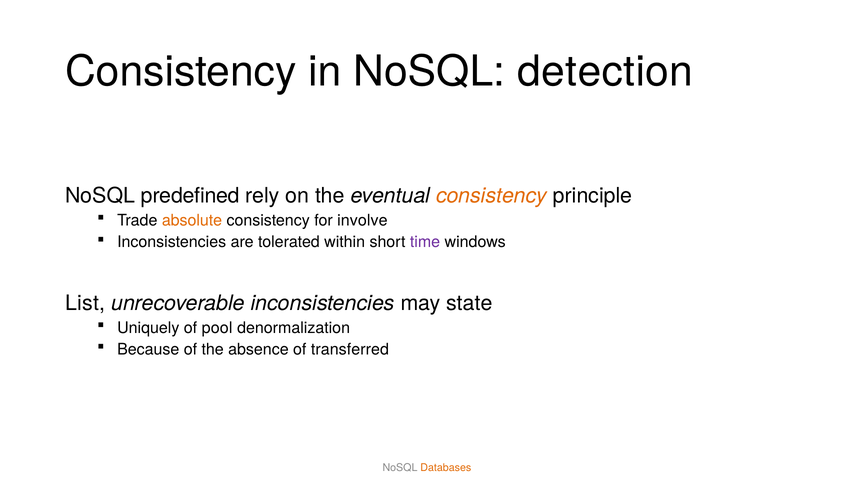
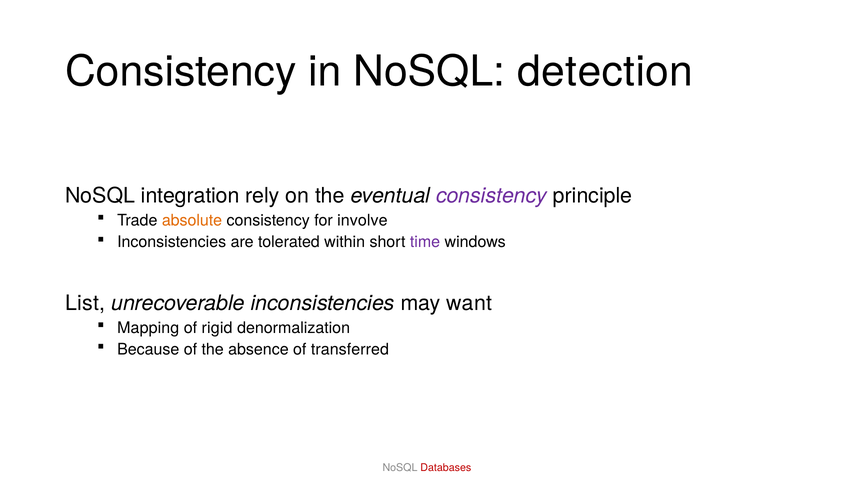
predefined: predefined -> integration
consistency at (491, 196) colour: orange -> purple
state: state -> want
Uniquely: Uniquely -> Mapping
pool: pool -> rigid
Databases colour: orange -> red
